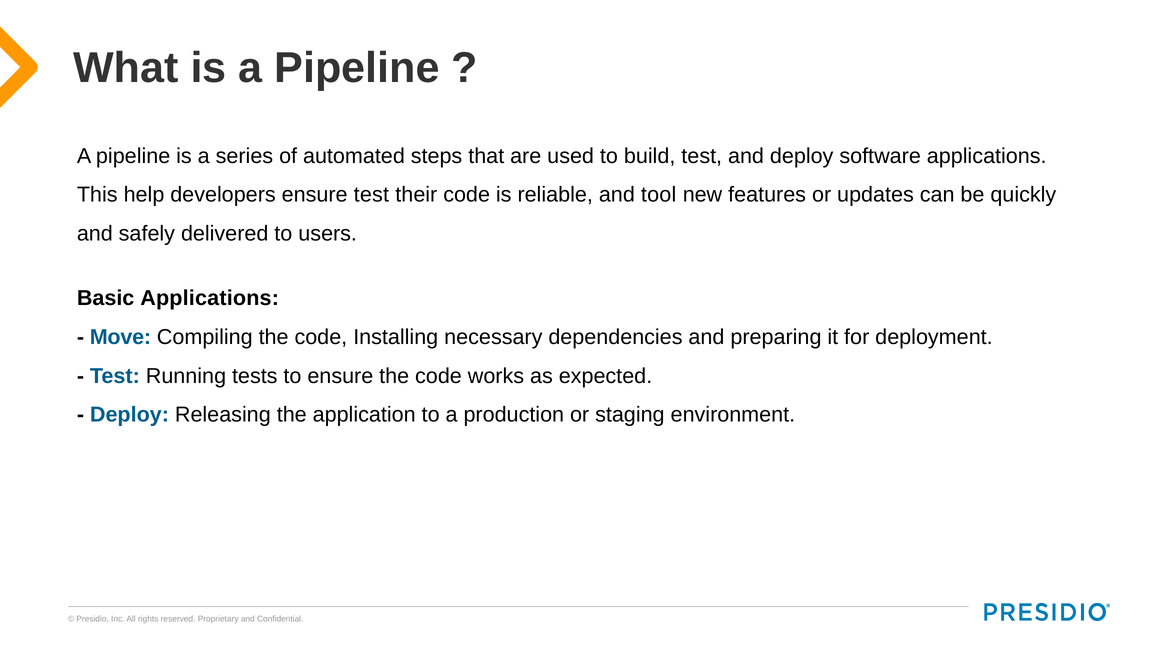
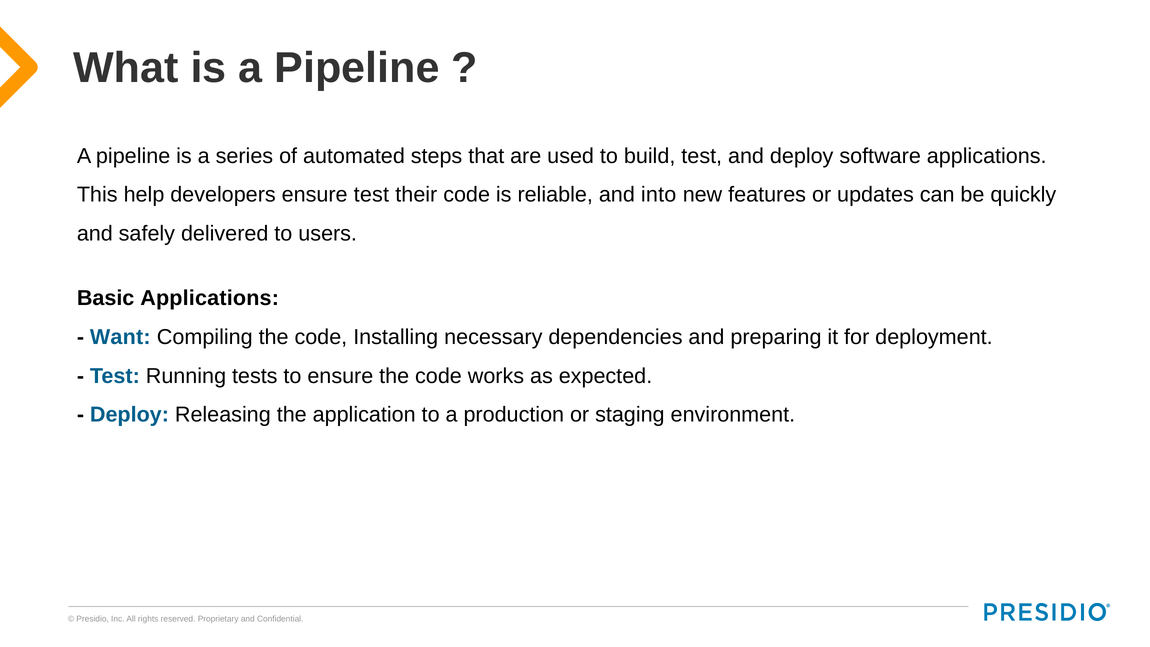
tool: tool -> into
Move: Move -> Want
